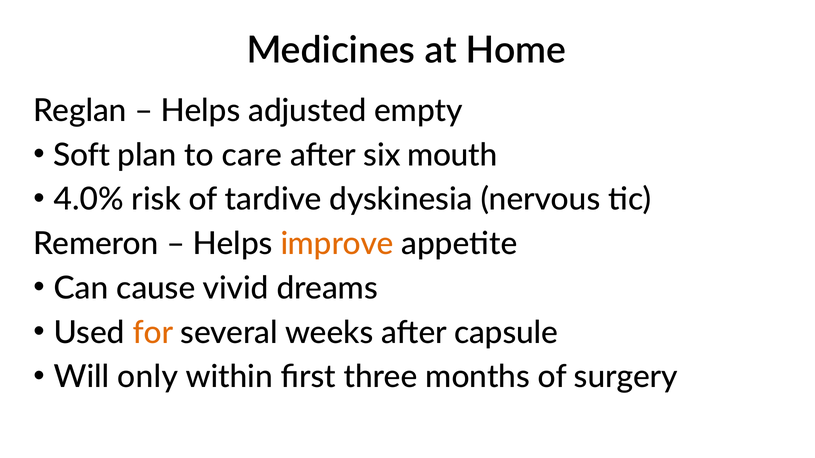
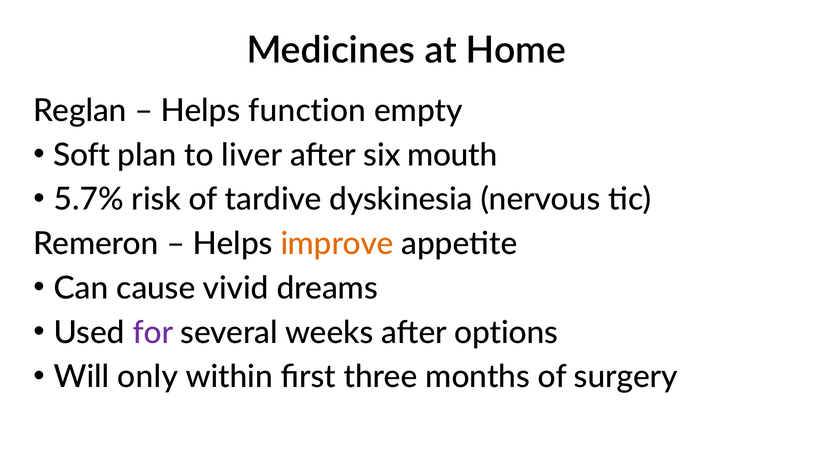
adjusted: adjusted -> function
care: care -> liver
4.0%: 4.0% -> 5.7%
for colour: orange -> purple
capsule: capsule -> options
